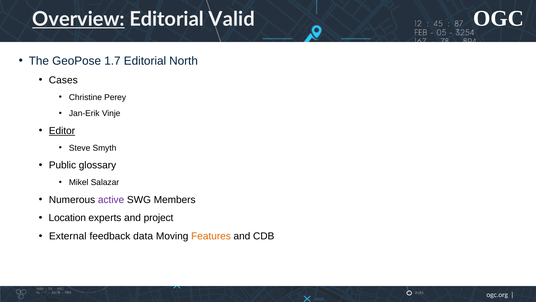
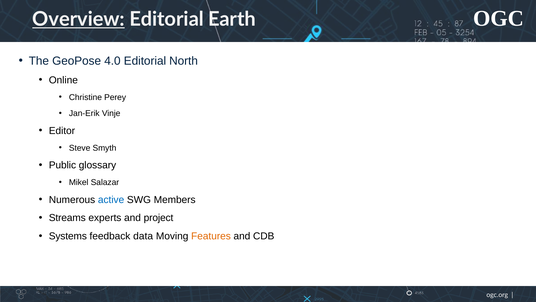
Valid: Valid -> Earth
1.7: 1.7 -> 4.0
Cases: Cases -> Online
Editor underline: present -> none
active colour: purple -> blue
Location: Location -> Streams
External: External -> Systems
